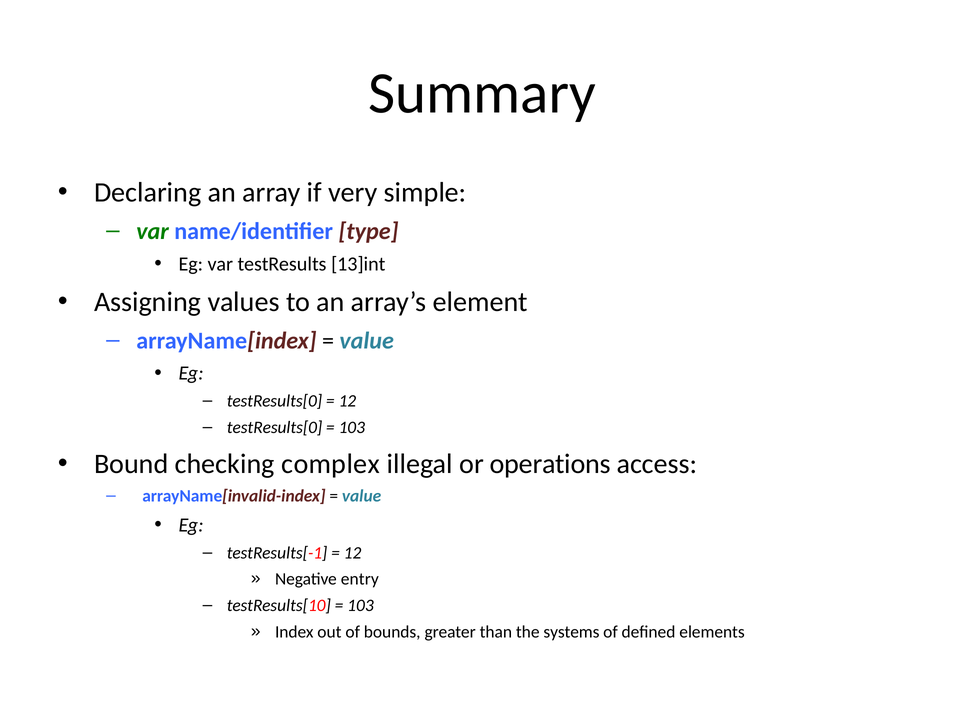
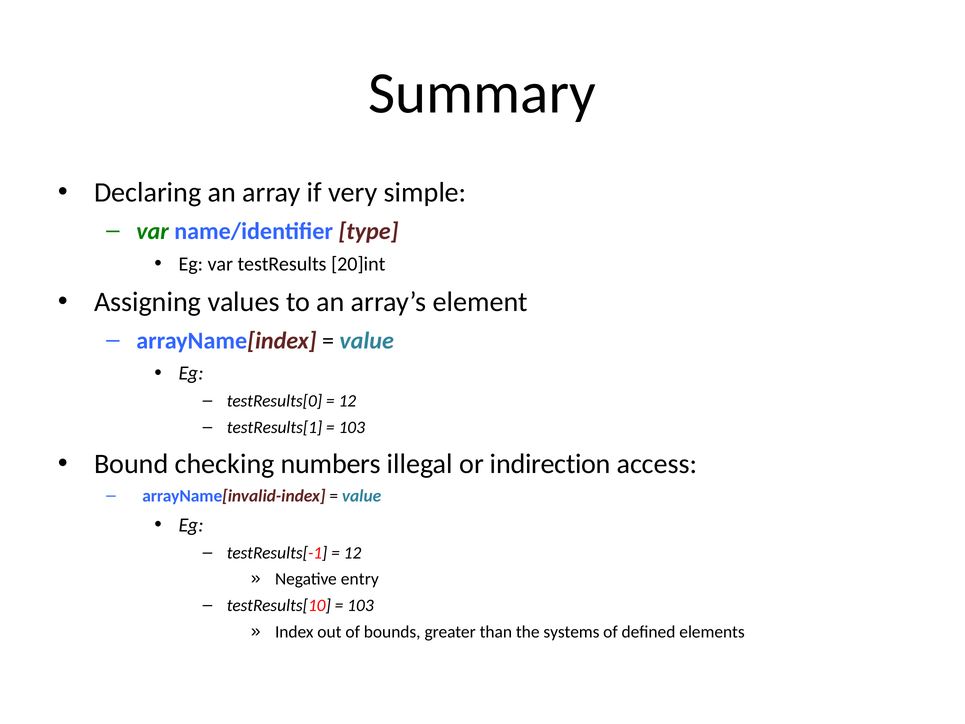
13]int: 13]int -> 20]int
testResults[0 at (275, 427): testResults[0 -> testResults[1
complex: complex -> numbers
operations: operations -> indirection
